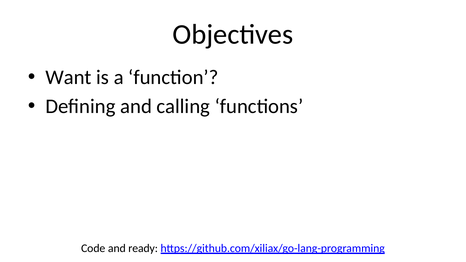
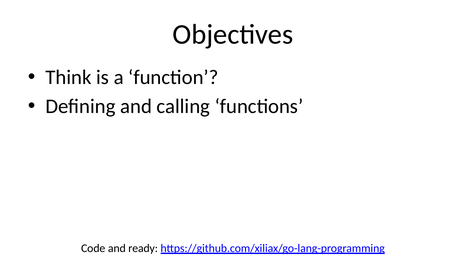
Want: Want -> Think
